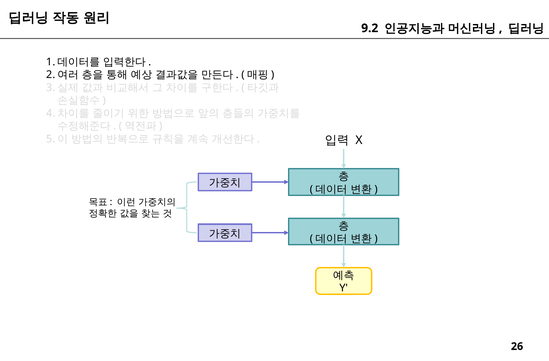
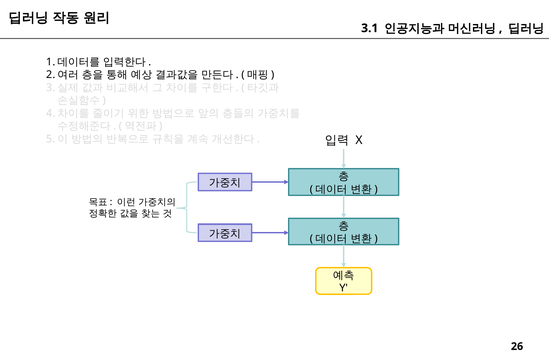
9.2: 9.2 -> 3.1
